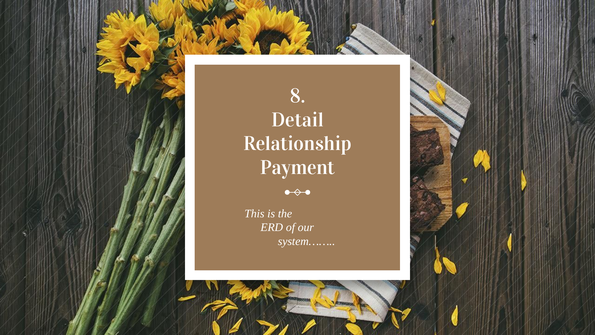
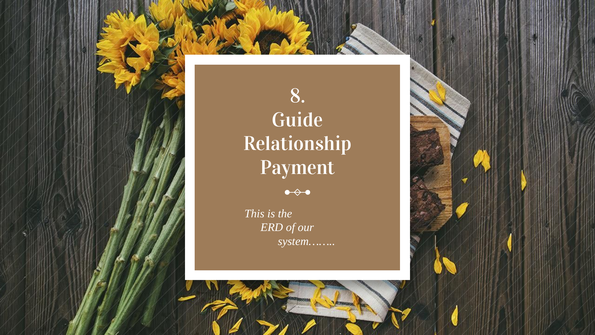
Detail: Detail -> Guide
